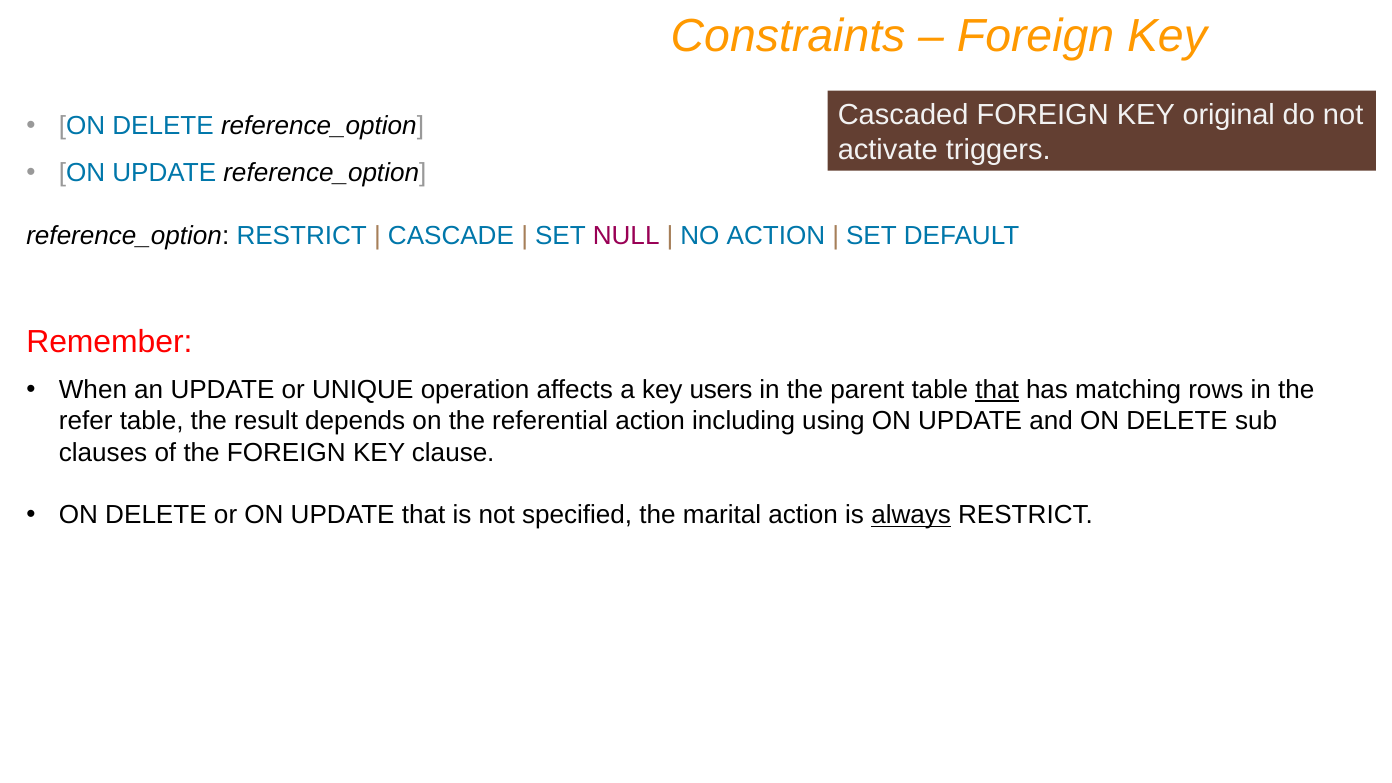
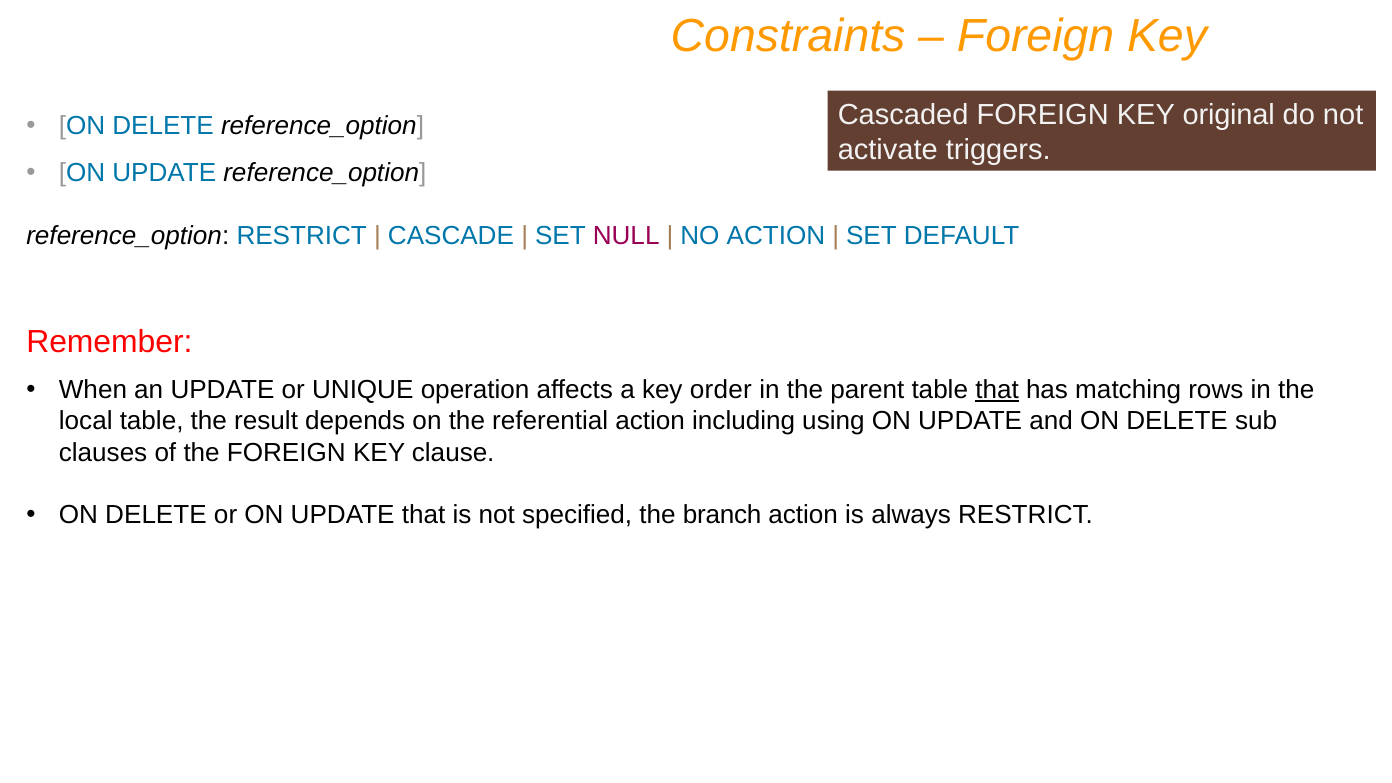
users: users -> order
refer: refer -> local
marital: marital -> branch
always underline: present -> none
